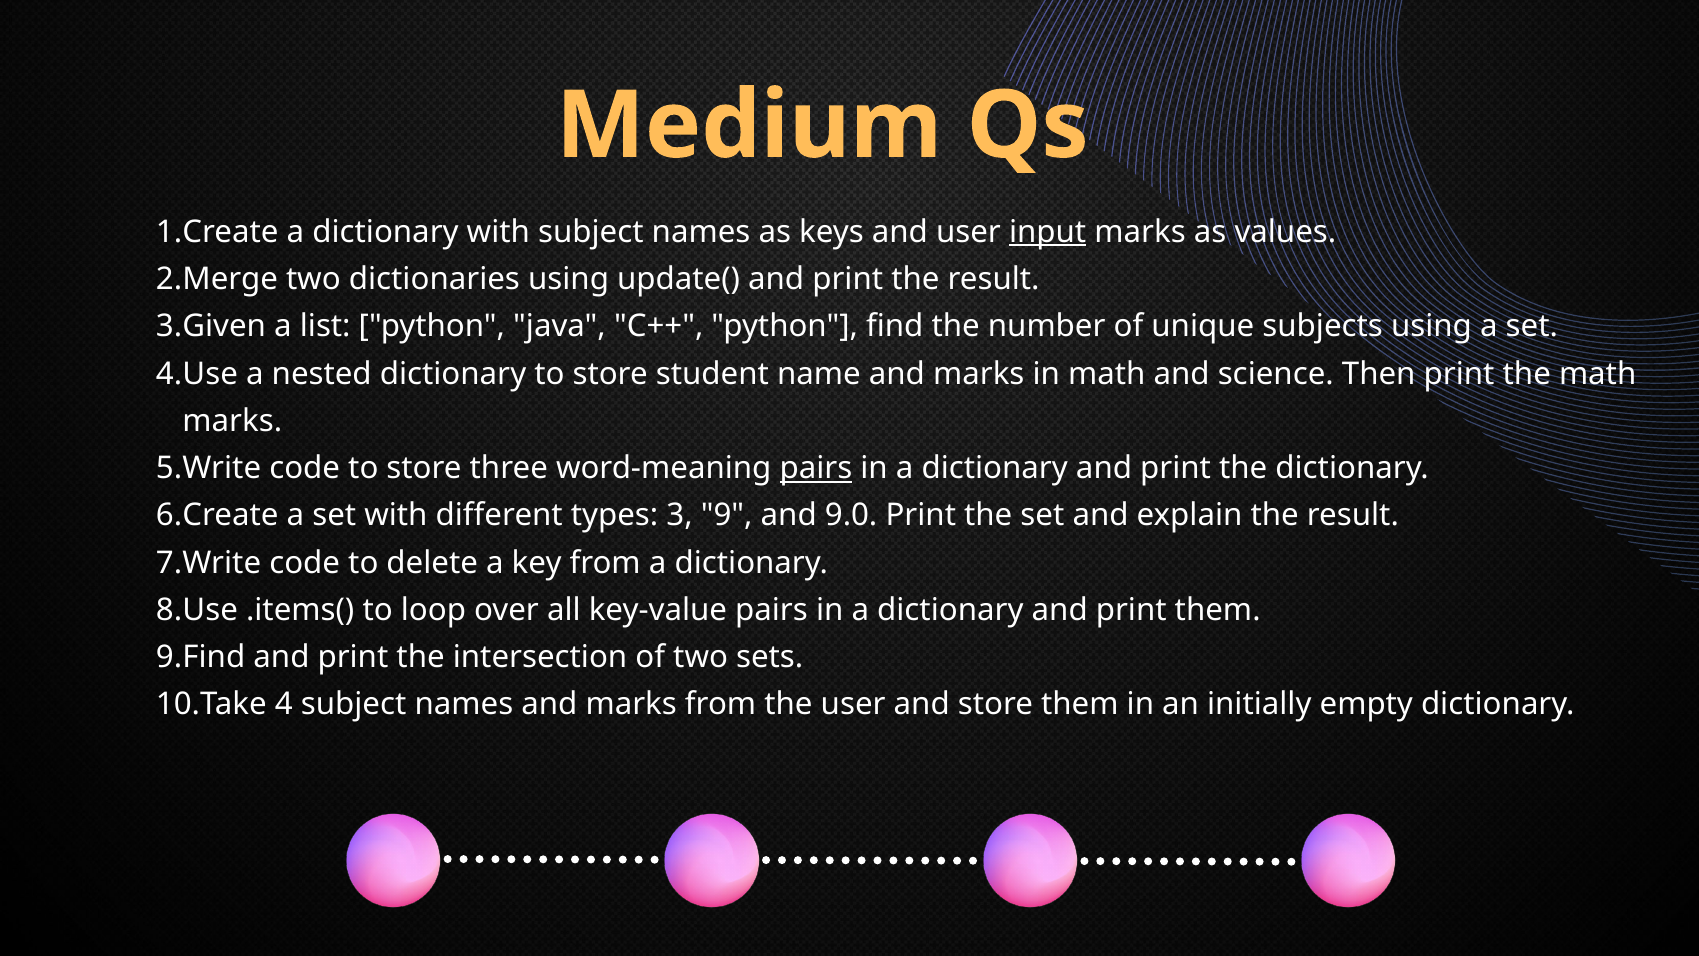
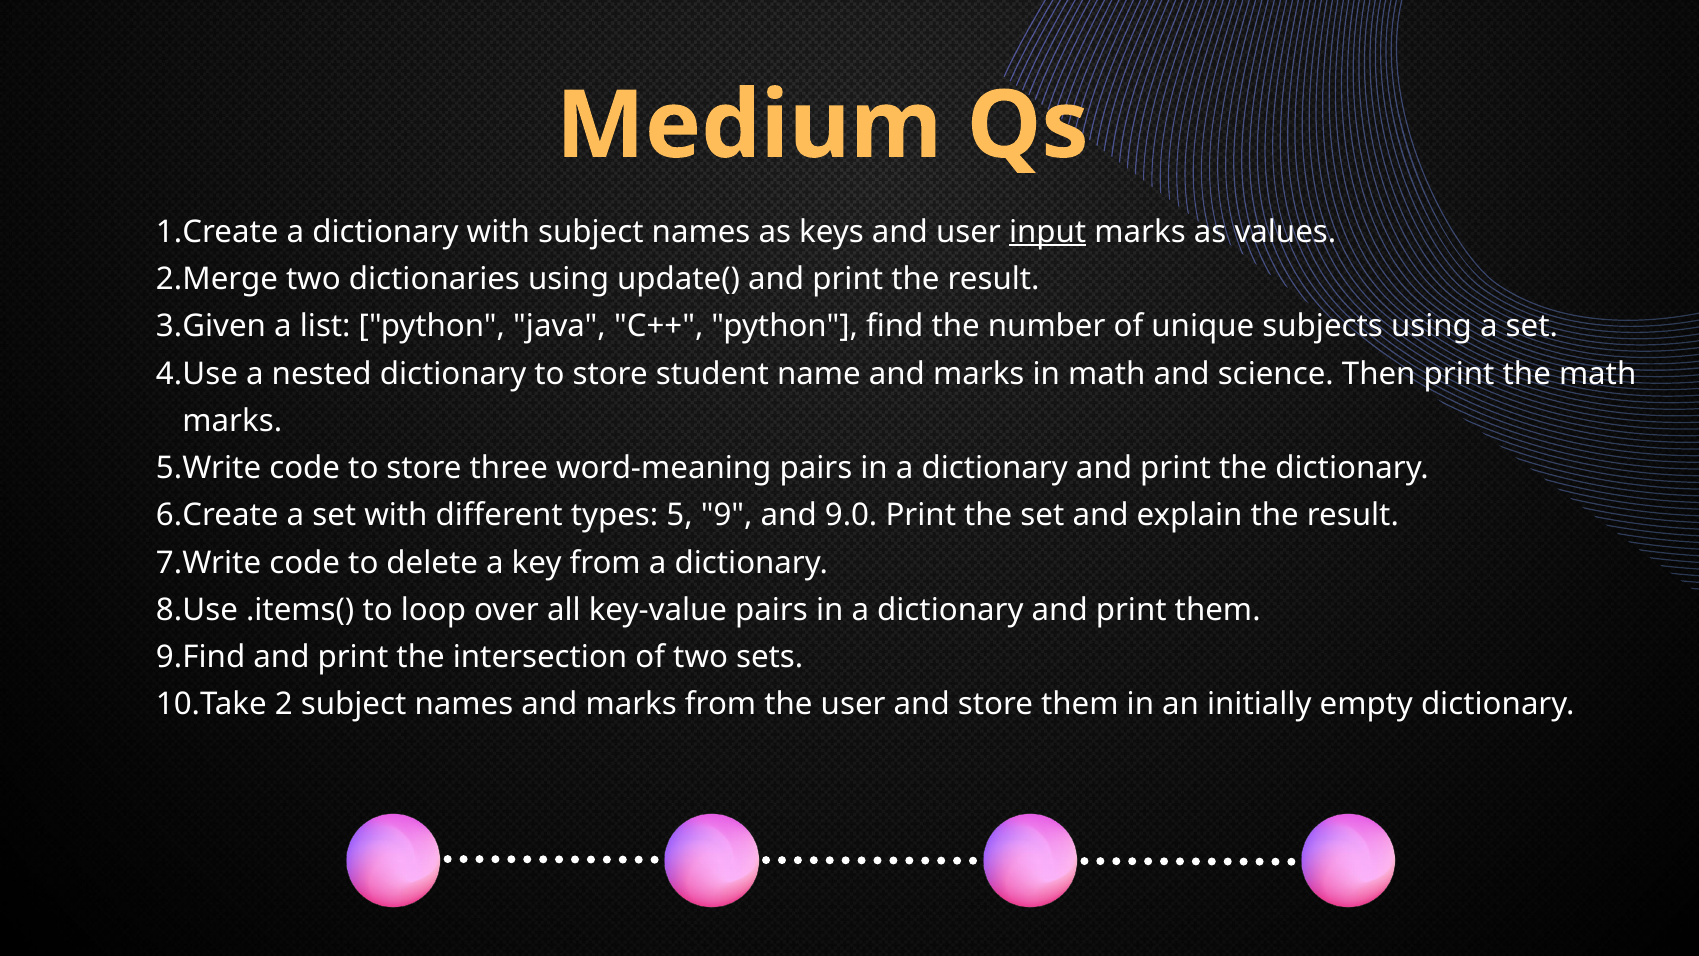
pairs at (816, 468) underline: present -> none
3: 3 -> 5
4: 4 -> 2
